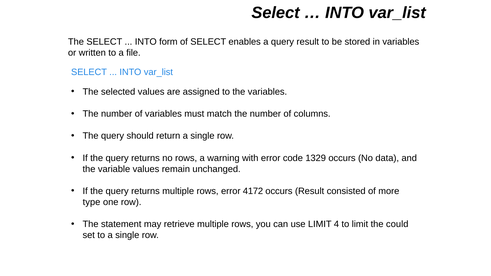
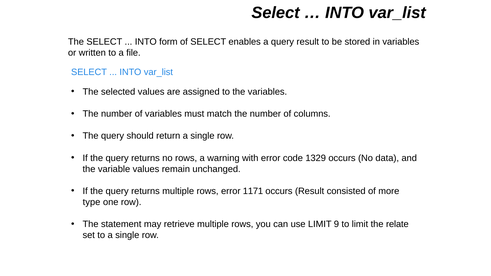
4172: 4172 -> 1171
4: 4 -> 9
could: could -> relate
